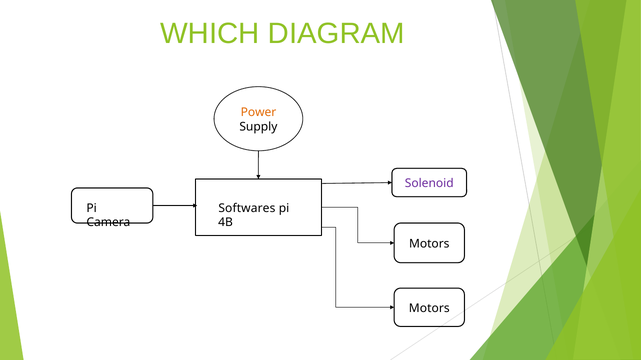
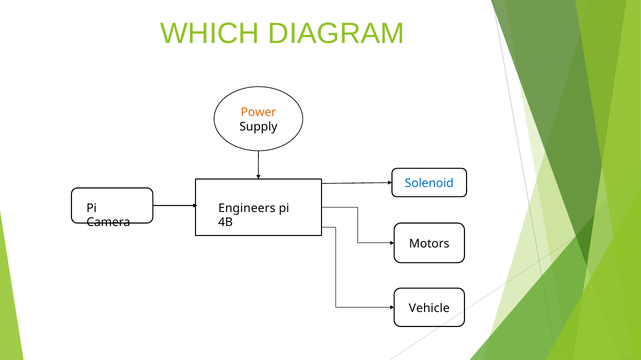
Solenoid colour: purple -> blue
Softwares: Softwares -> Engineers
Motors at (429, 309): Motors -> Vehicle
